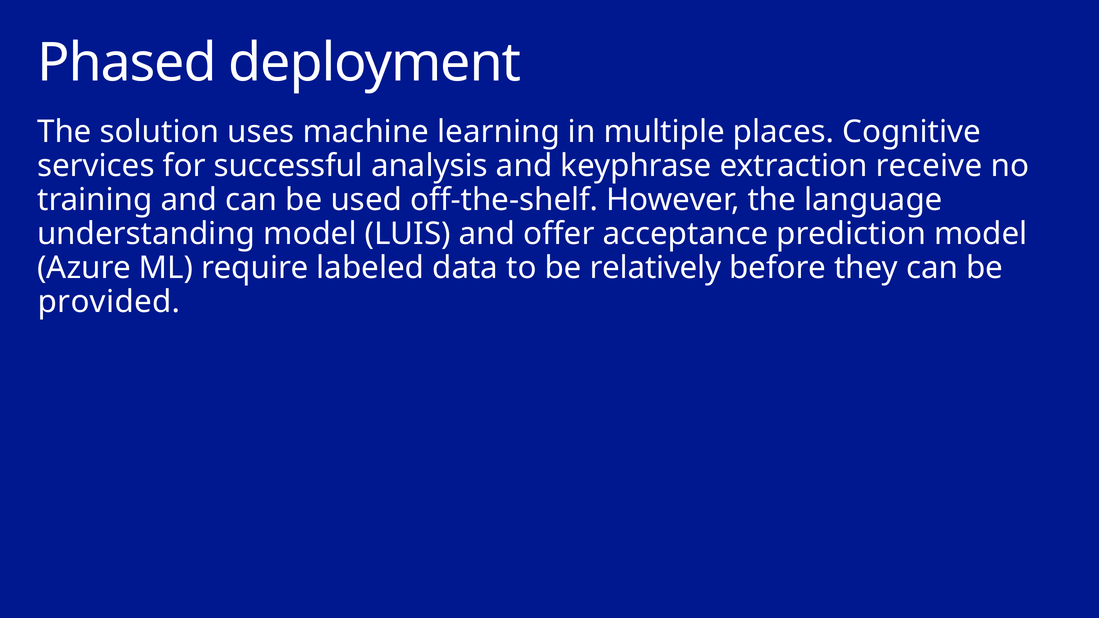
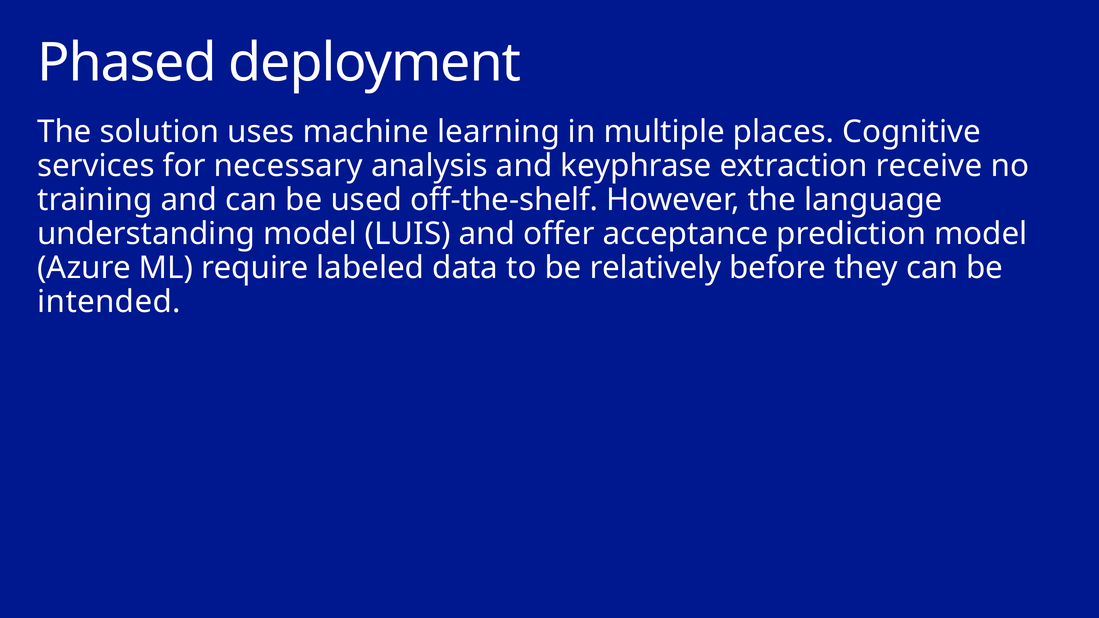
successful: successful -> necessary
provided: provided -> intended
